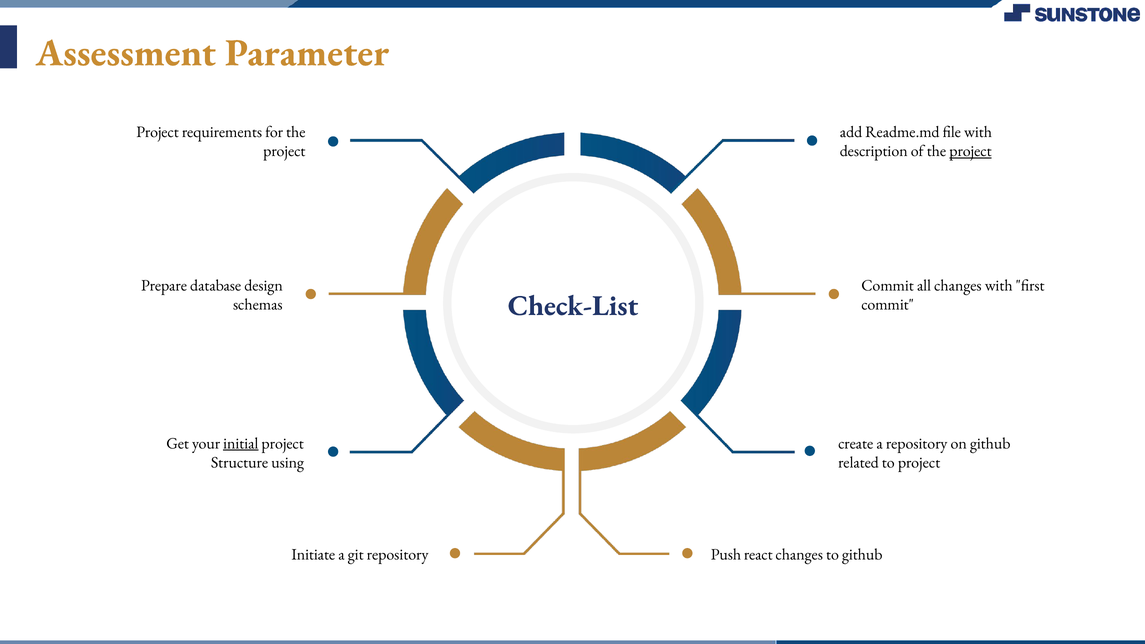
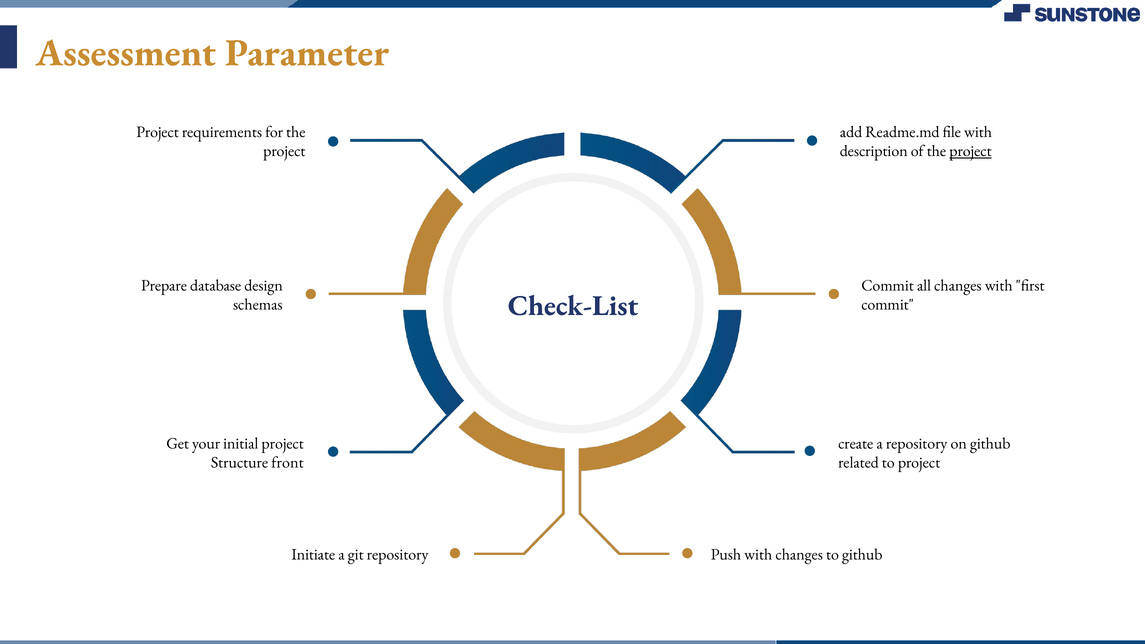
initial underline: present -> none
using: using -> front
Push react: react -> with
